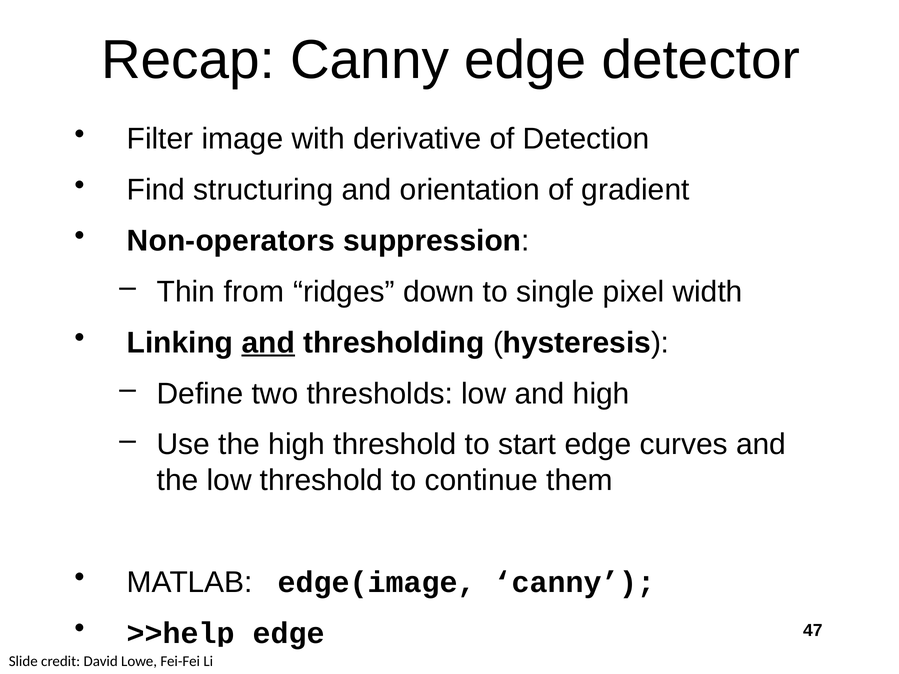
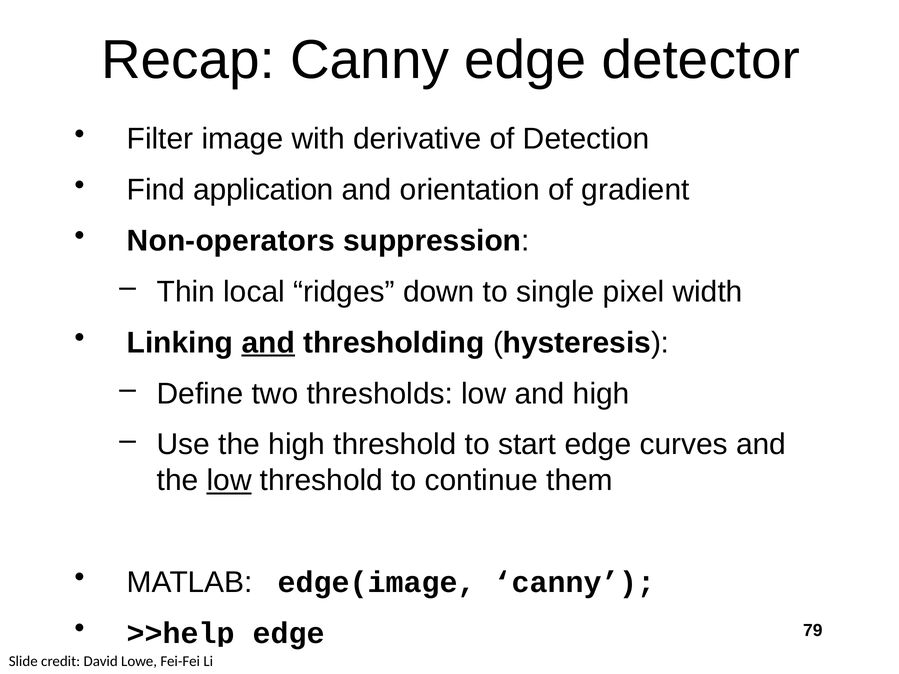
structuring: structuring -> application
from: from -> local
low at (229, 481) underline: none -> present
47: 47 -> 79
